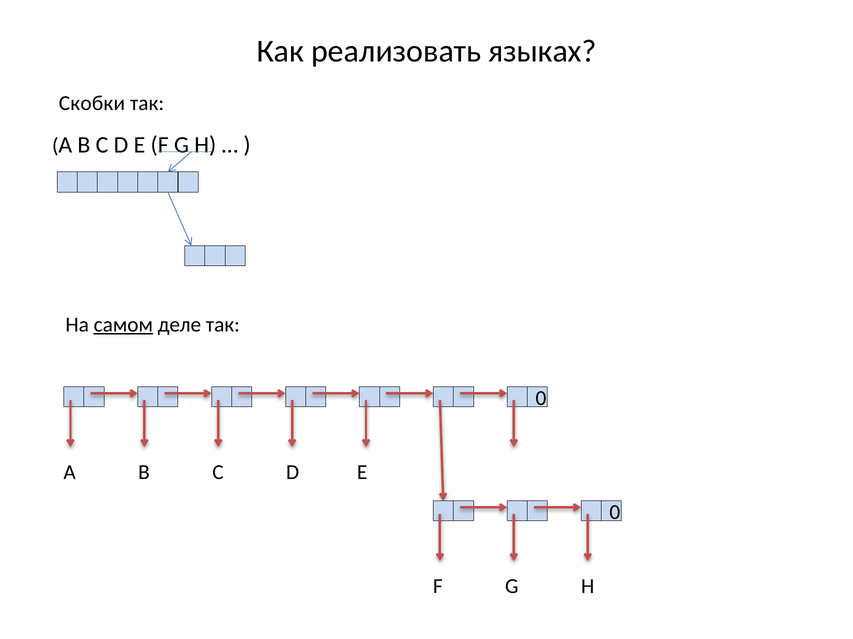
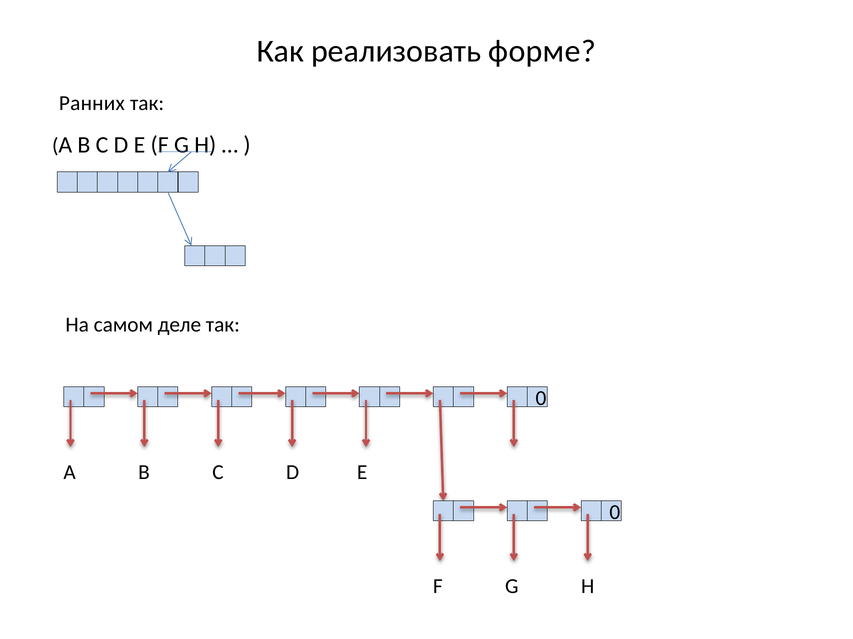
языках: языках -> форме
Скобки: Скобки -> Ранних
самом underline: present -> none
